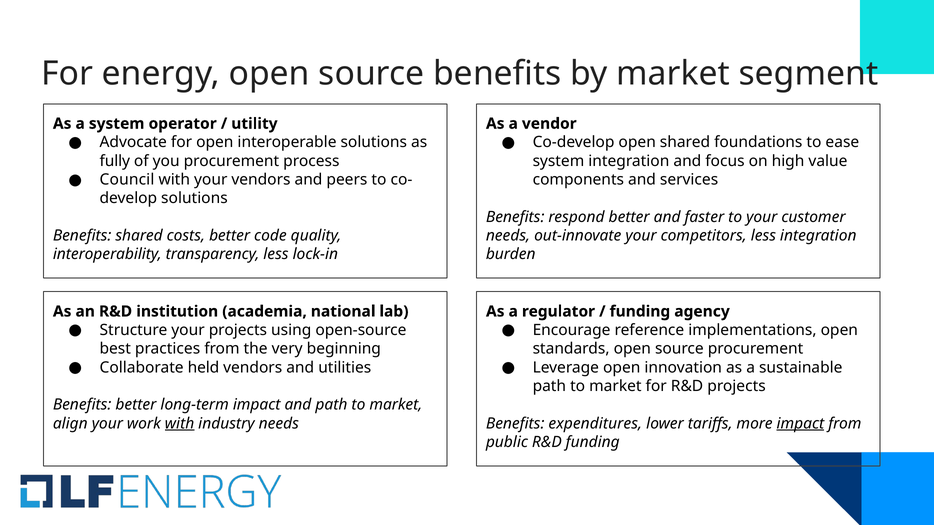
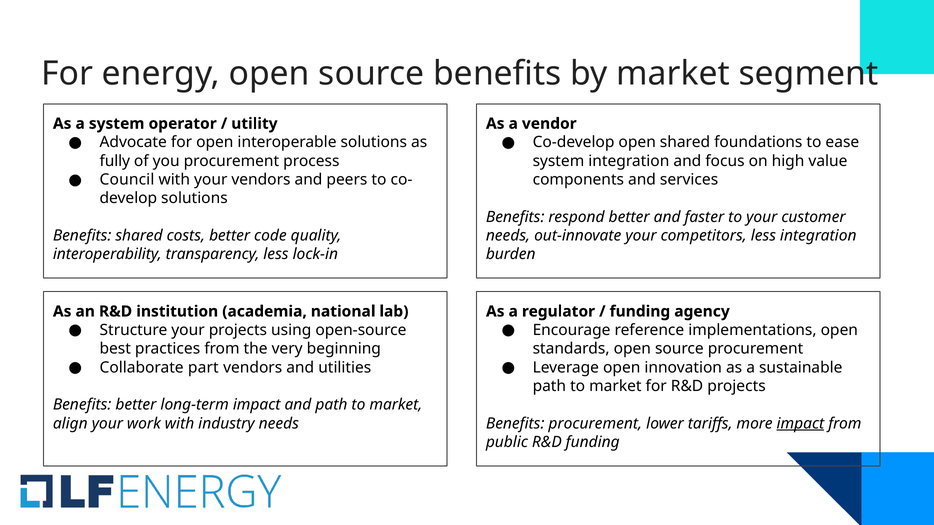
held: held -> part
with at (180, 424) underline: present -> none
Benefits expenditures: expenditures -> procurement
